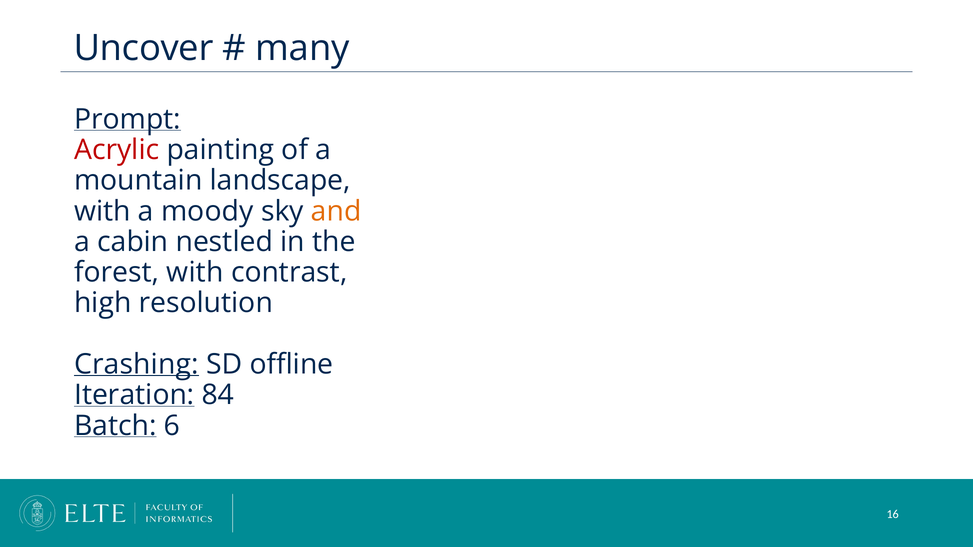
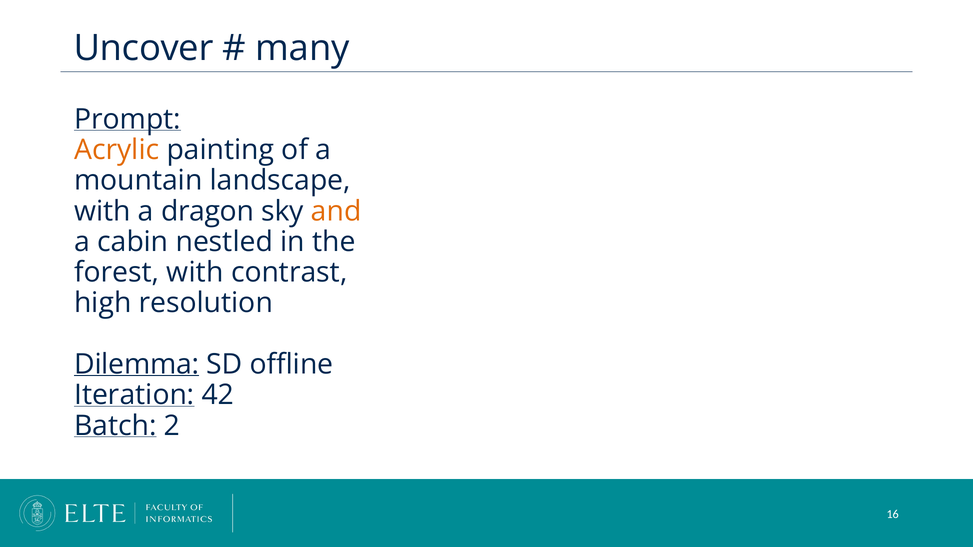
Acrylic colour: red -> orange
moody: moody -> dragon
Crashing: Crashing -> Dilemma
84: 84 -> 42
6: 6 -> 2
